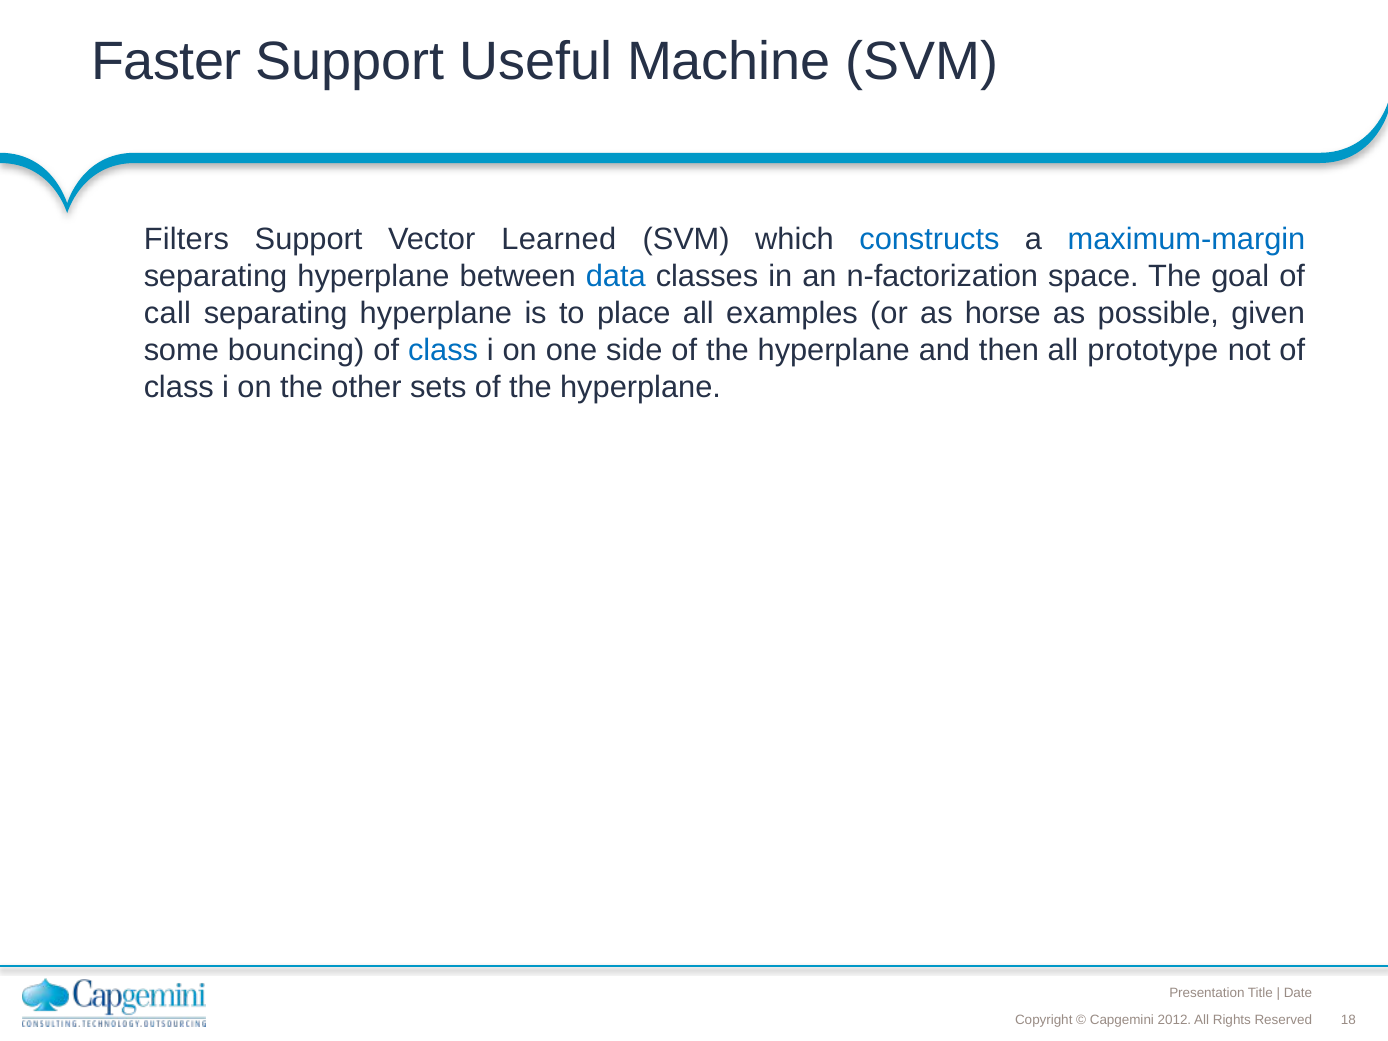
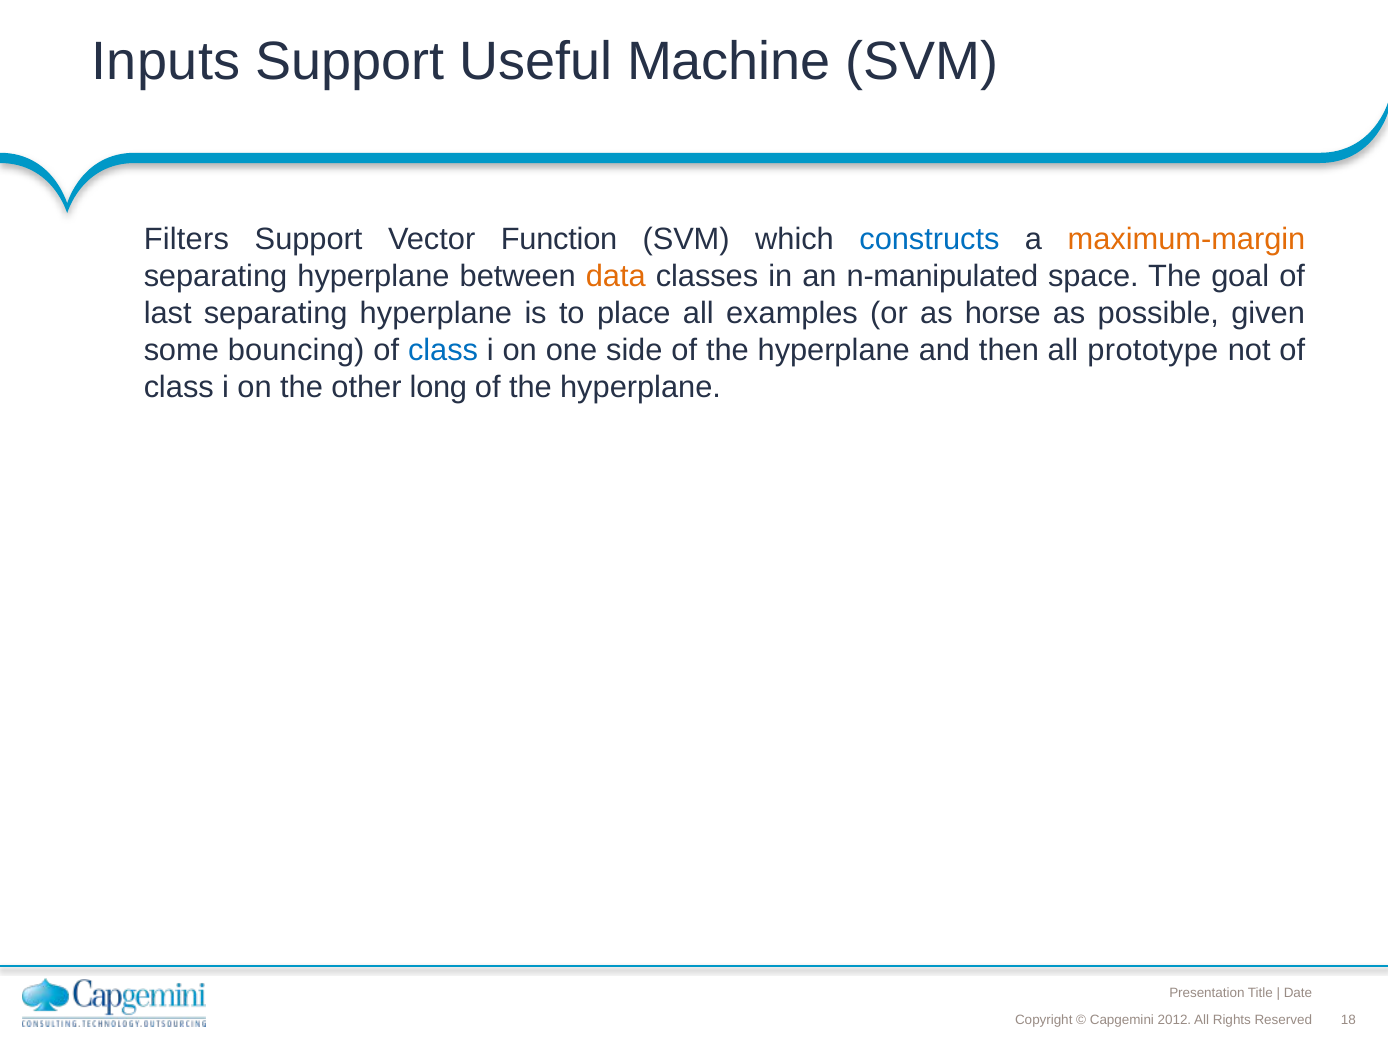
Faster: Faster -> Inputs
Learned: Learned -> Function
maximum-margin colour: blue -> orange
data colour: blue -> orange
n-factorization: n-factorization -> n-manipulated
call: call -> last
sets: sets -> long
